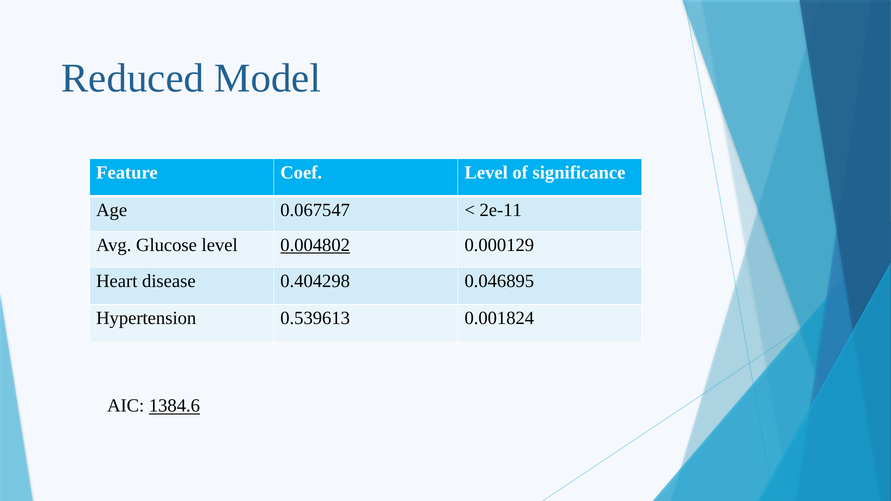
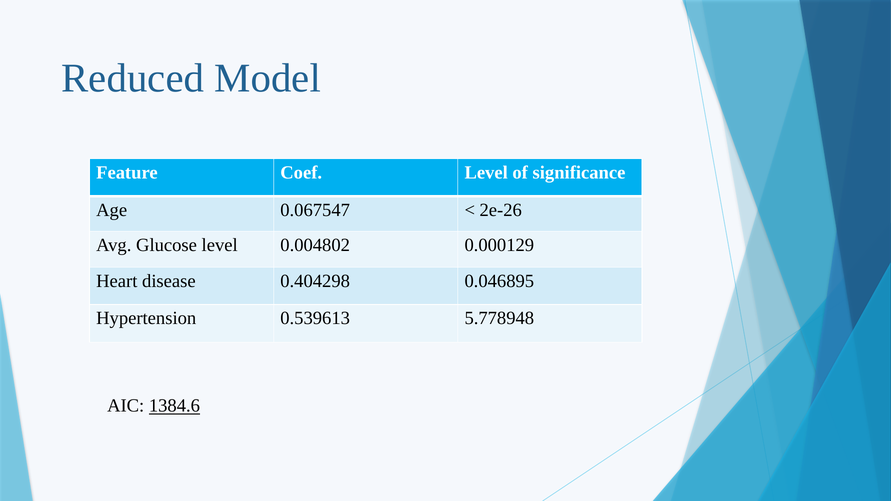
2e-11: 2e-11 -> 2e-26
0.004802 underline: present -> none
0.001824: 0.001824 -> 5.778948
